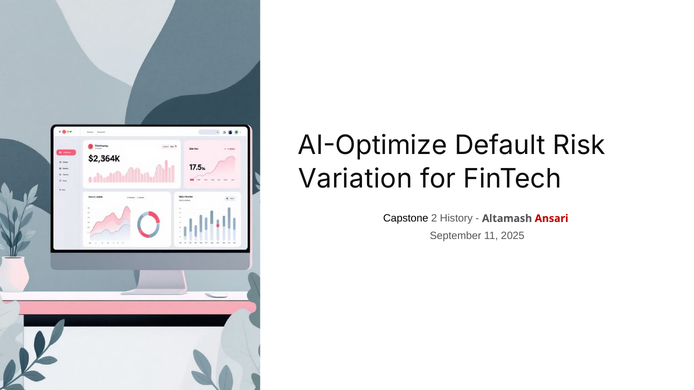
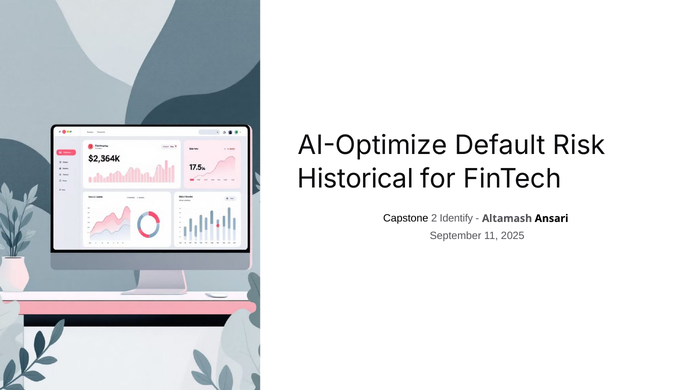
Variation: Variation -> Historical
History: History -> Identify
Ansari colour: red -> black
